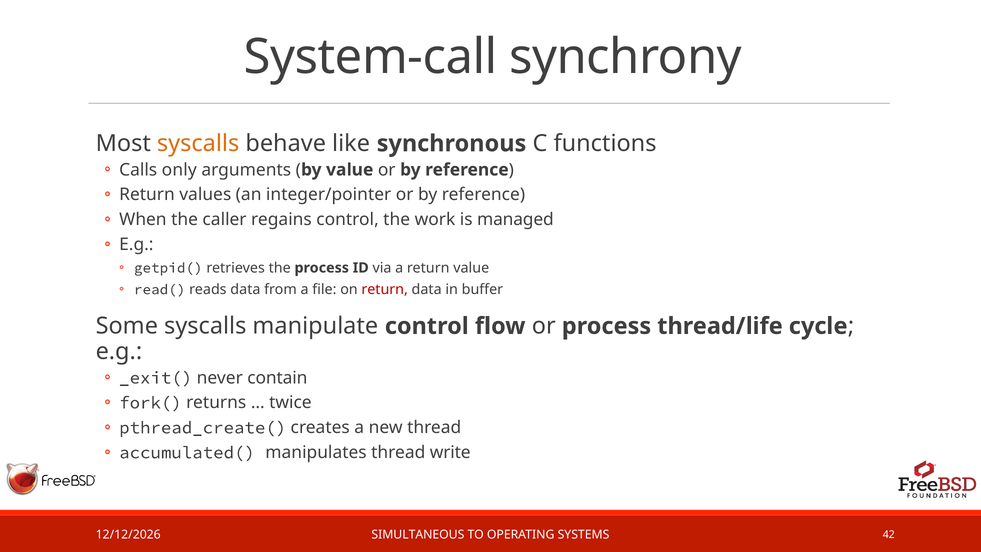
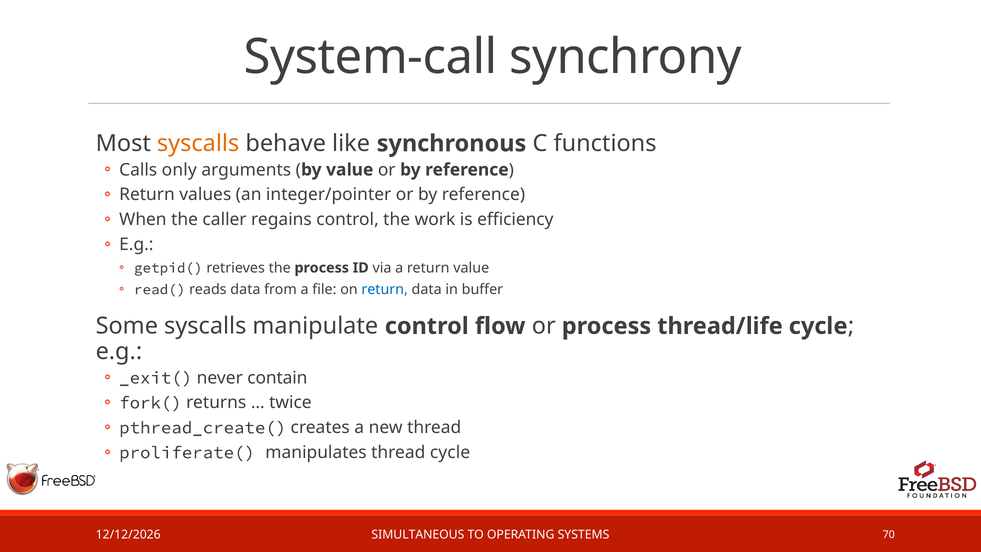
managed: managed -> efficiency
return at (385, 289) colour: red -> blue
accumulated(: accumulated( -> proliferate(
thread write: write -> cycle
42: 42 -> 70
